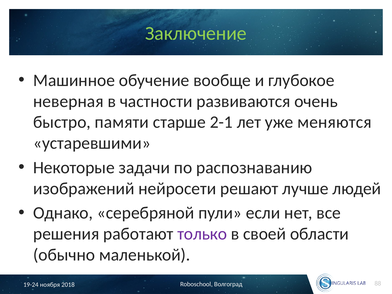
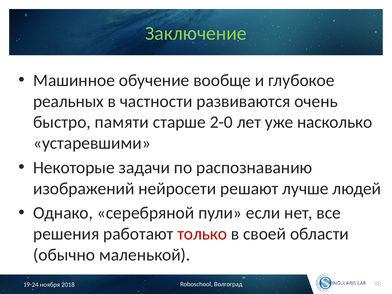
неверная: неверная -> реальных
2-1: 2-1 -> 2-0
меняются: меняются -> насколько
только colour: purple -> red
